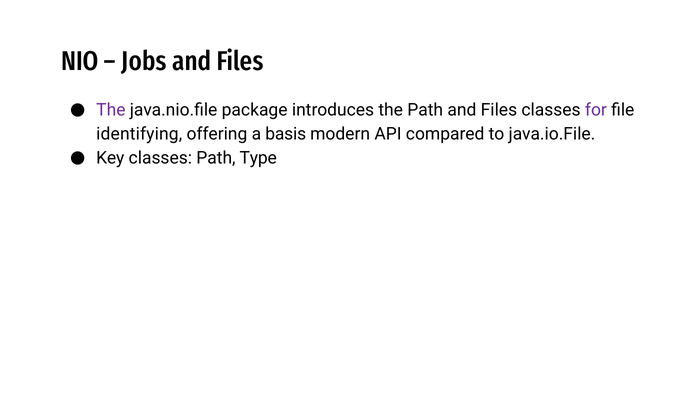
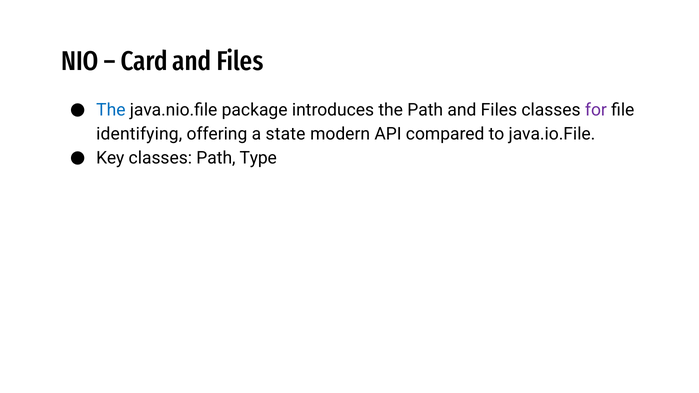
Jobs: Jobs -> Card
The at (111, 110) colour: purple -> blue
basis: basis -> state
